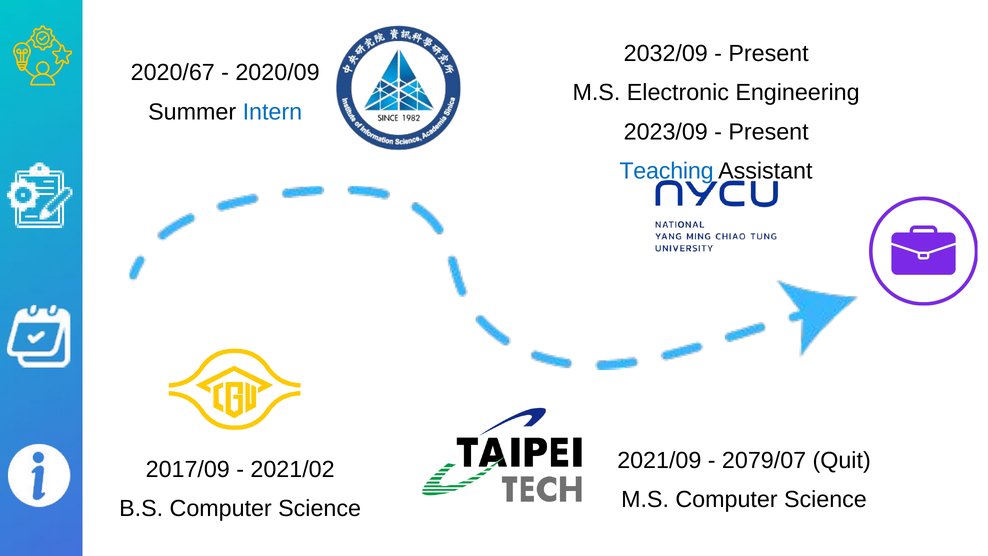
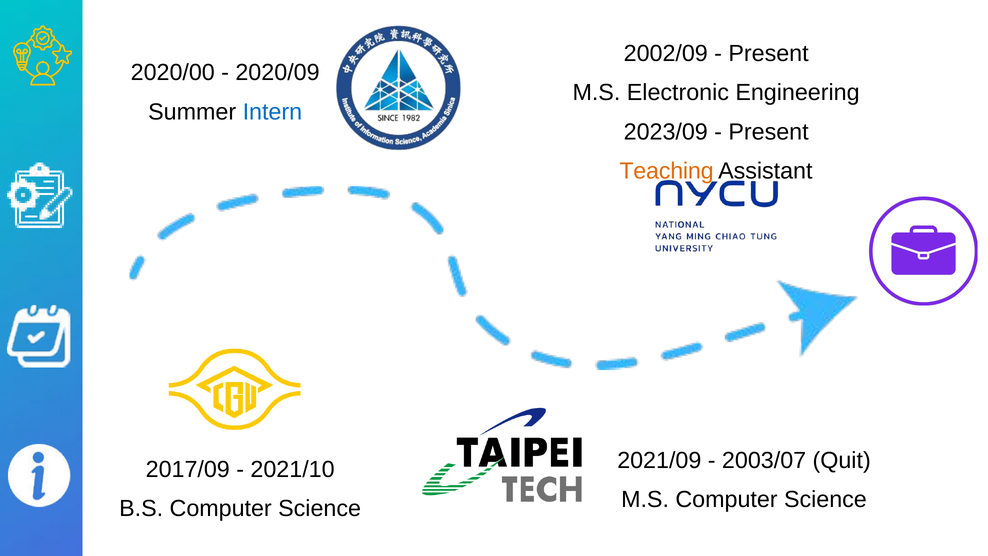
2032/09: 2032/09 -> 2002/09
2020/67: 2020/67 -> 2020/00
Teaching colour: blue -> orange
2079/07: 2079/07 -> 2003/07
2021/02: 2021/02 -> 2021/10
